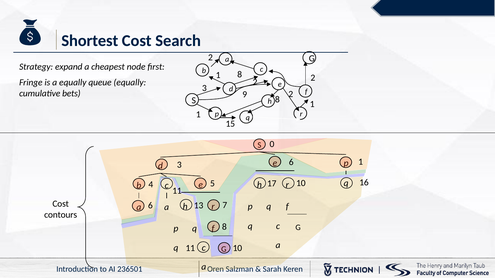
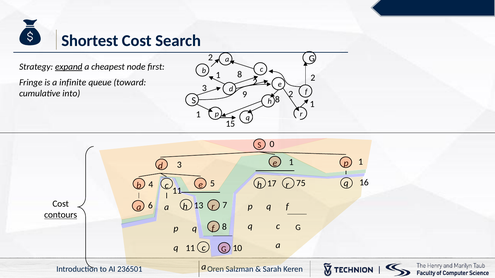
expand underline: none -> present
a equally: equally -> infinite
queue equally: equally -> toward
bets: bets -> into
3 6: 6 -> 1
17 10: 10 -> 75
contours underline: none -> present
